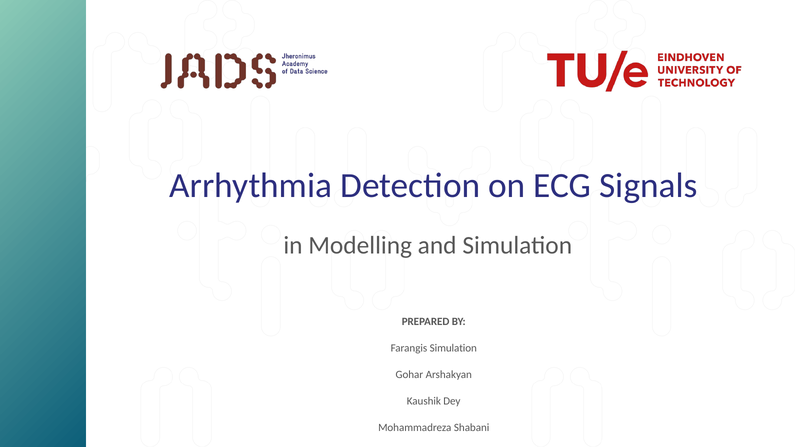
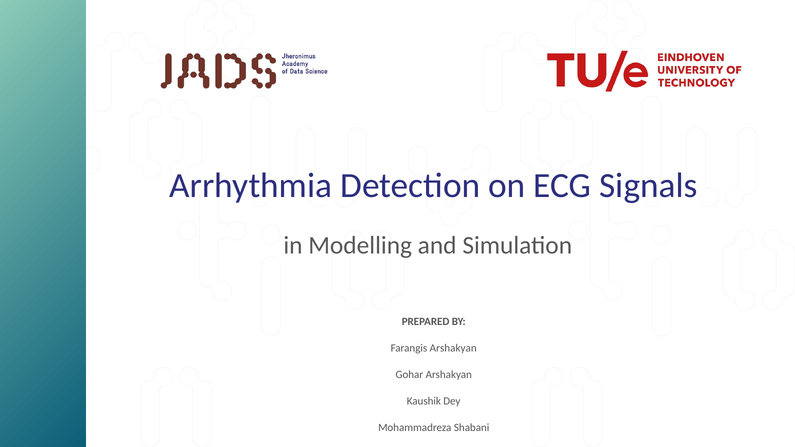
Farangis Simulation: Simulation -> Arshakyan
